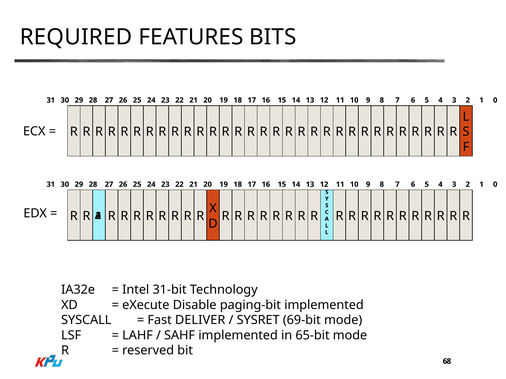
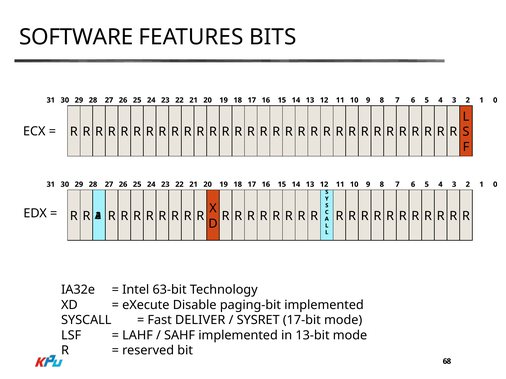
REQUIRED: REQUIRED -> SOFTWARE
31-bit: 31-bit -> 63-bit
69-bit: 69-bit -> 17-bit
65-bit: 65-bit -> 13-bit
